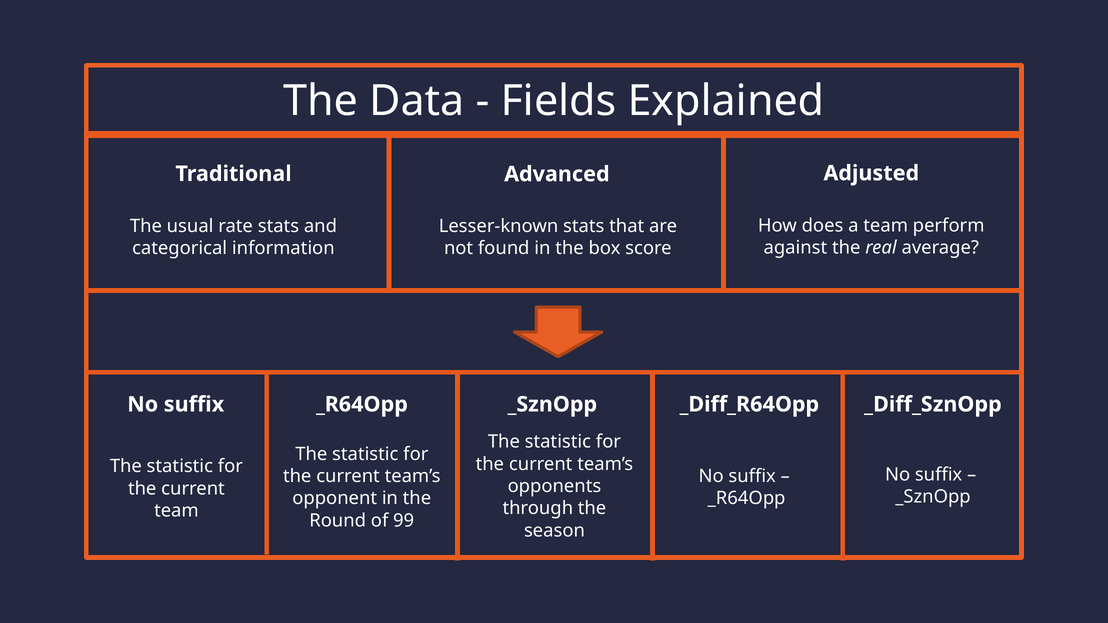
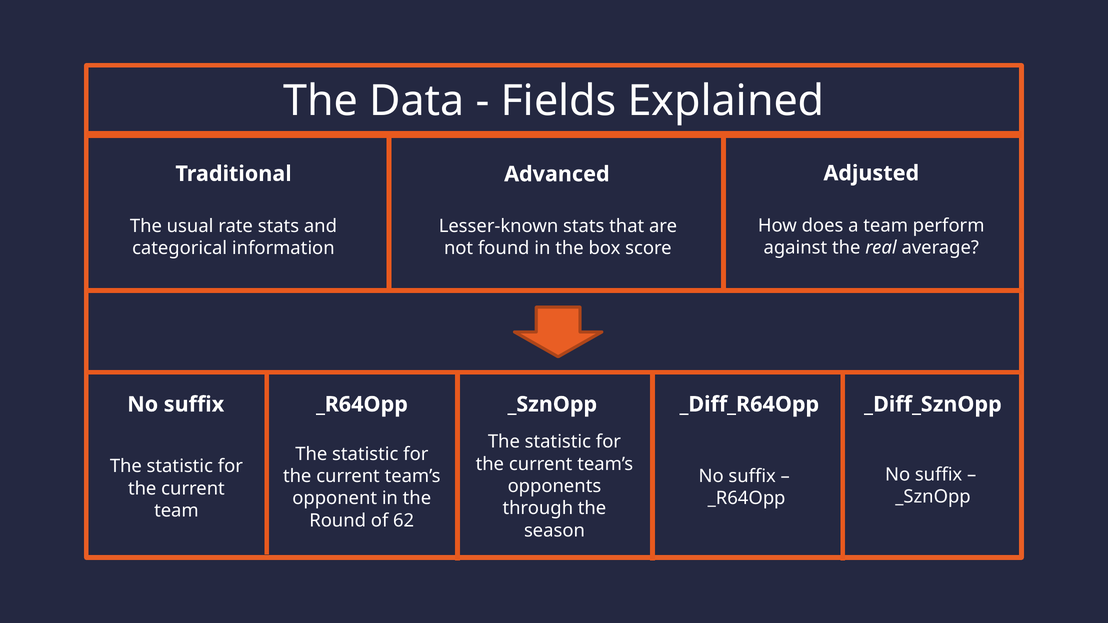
99: 99 -> 62
